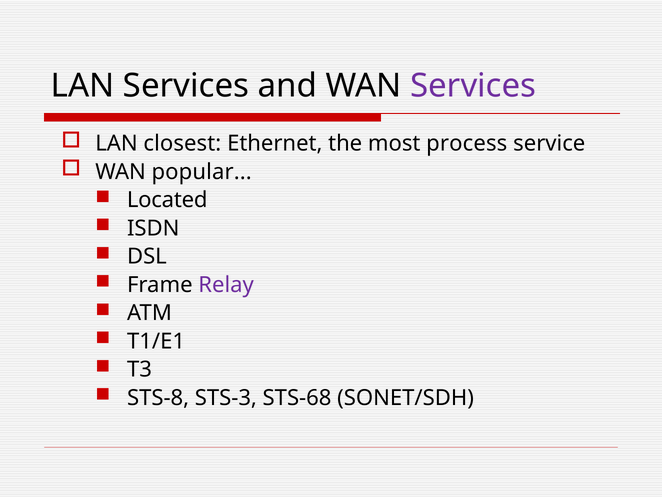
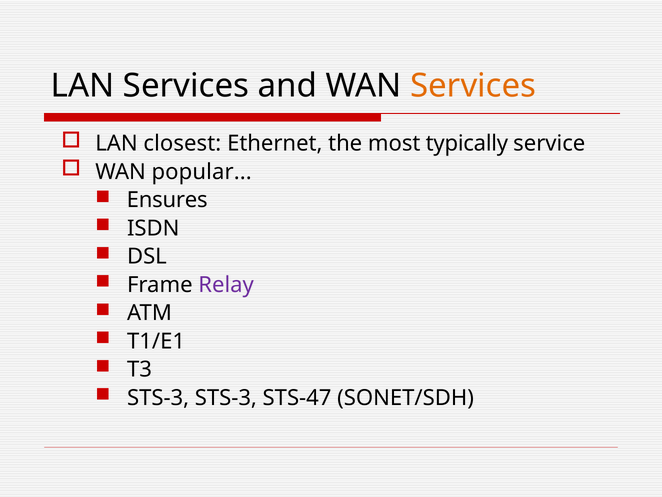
Services at (473, 86) colour: purple -> orange
process: process -> typically
Located: Located -> Ensures
STS-8 at (158, 398): STS-8 -> STS-3
STS-68: STS-68 -> STS-47
